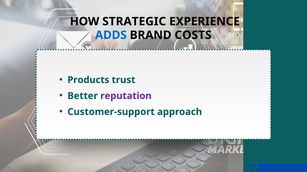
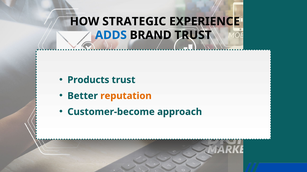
BRAND COSTS: COSTS -> TRUST
reputation colour: purple -> orange
Customer-support: Customer-support -> Customer-become
